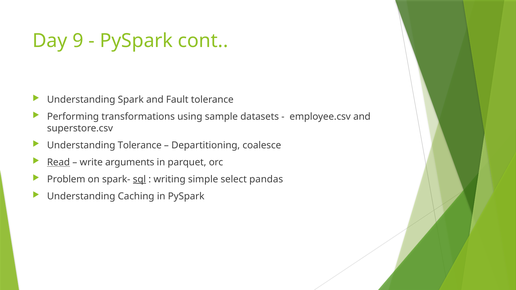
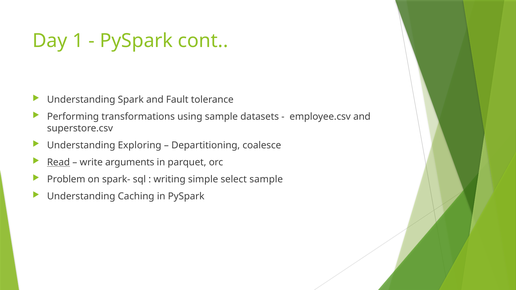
9: 9 -> 1
Understanding Tolerance: Tolerance -> Exploring
sql underline: present -> none
select pandas: pandas -> sample
